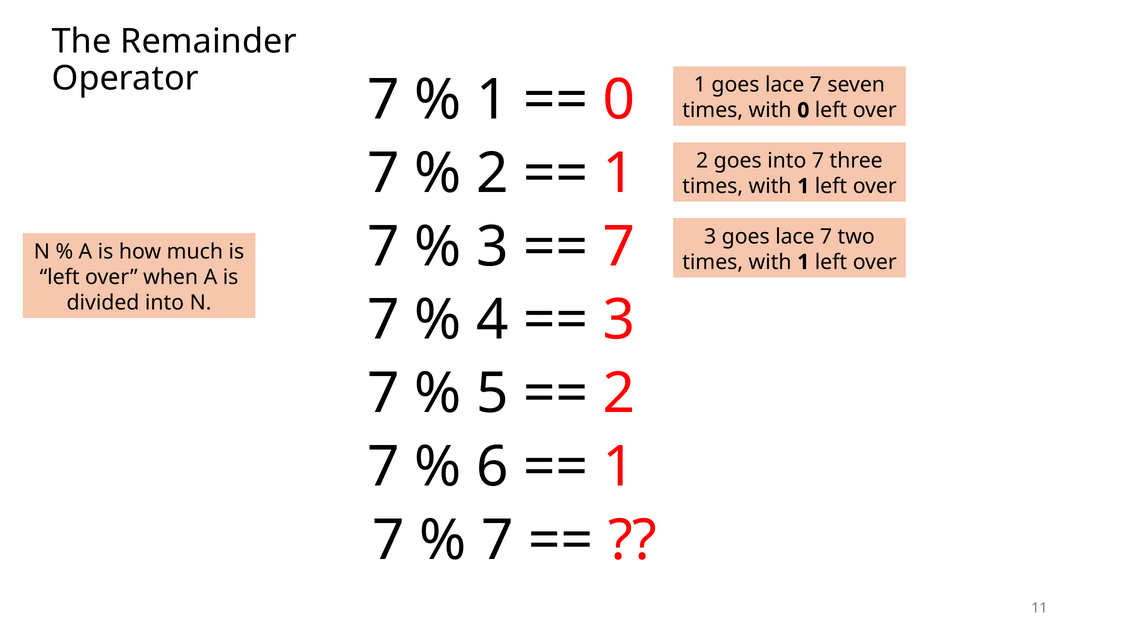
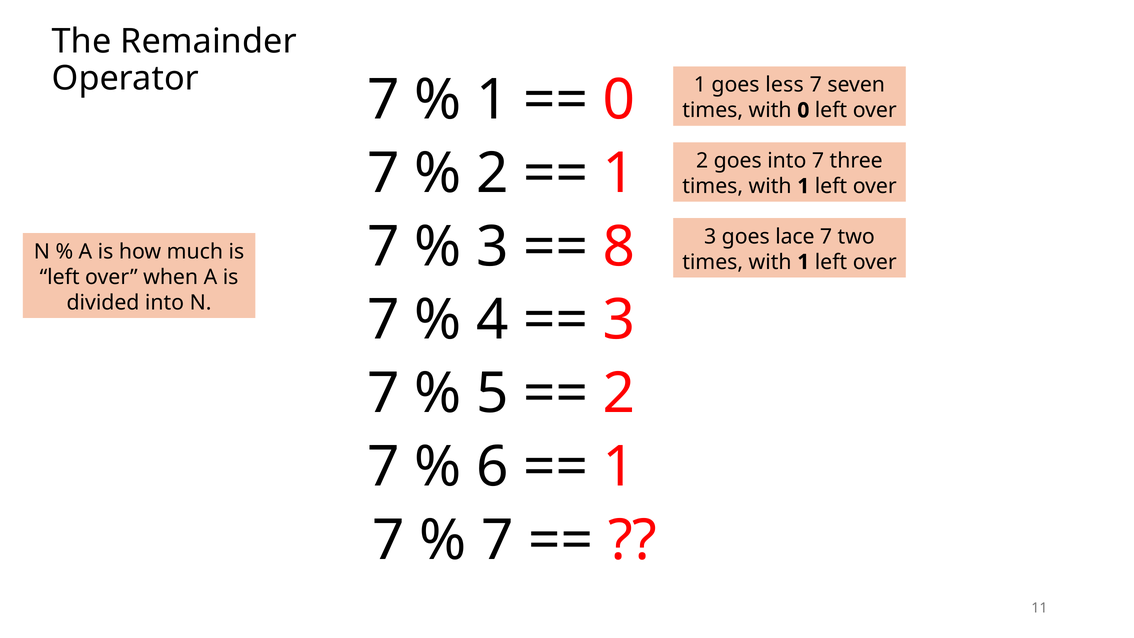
1 goes lace: lace -> less
7 at (619, 247): 7 -> 8
